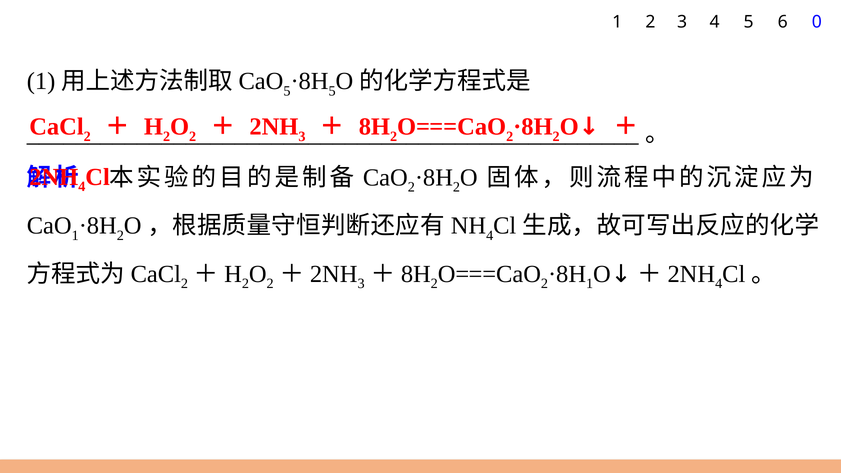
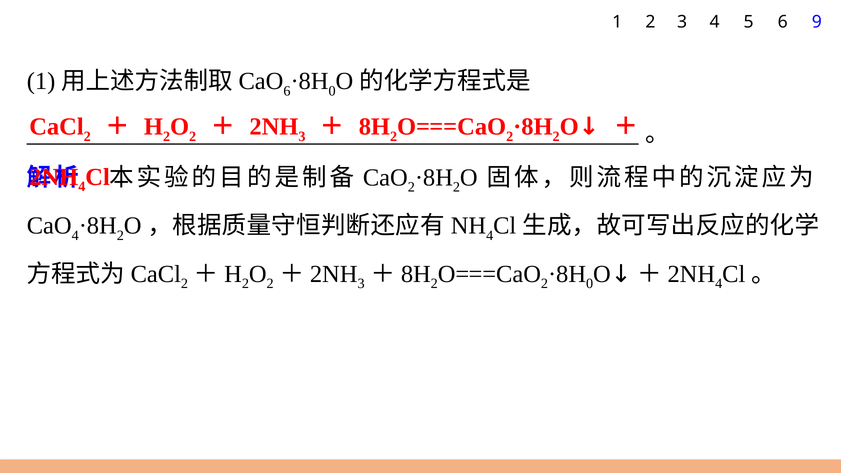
0: 0 -> 9
5 at (287, 91): 5 -> 6
5 at (332, 91): 5 -> 0
1 at (75, 236): 1 -> 4
1 at (590, 284): 1 -> 0
